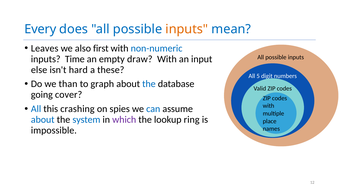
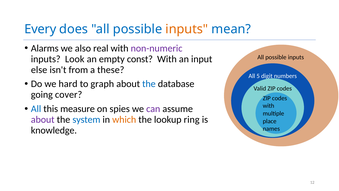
Leaves: Leaves -> Alarms
first: first -> real
non-numeric colour: blue -> purple
Time: Time -> Look
draw: draw -> const
hard: hard -> from
than: than -> hard
crashing: crashing -> measure
can colour: blue -> purple
about at (43, 119) colour: blue -> purple
which colour: purple -> orange
impossible: impossible -> knowledge
